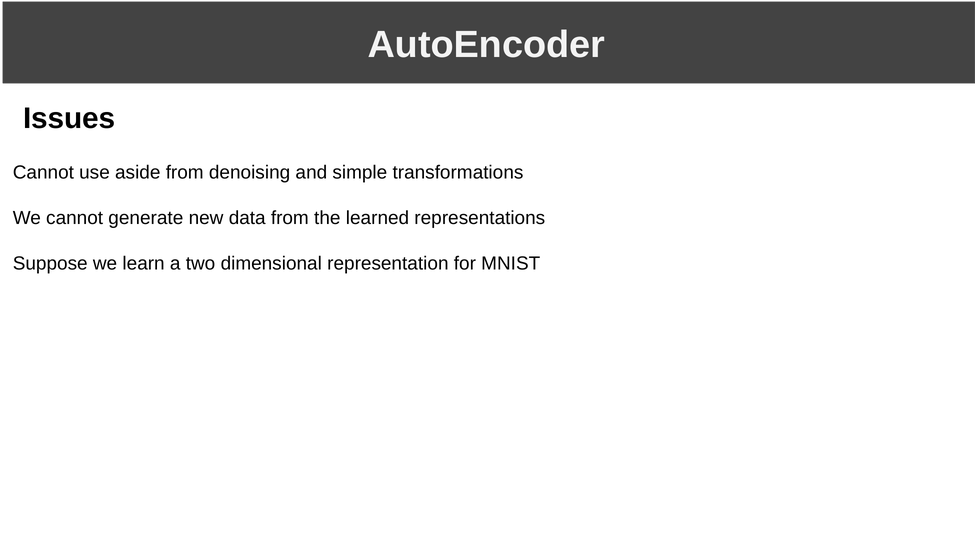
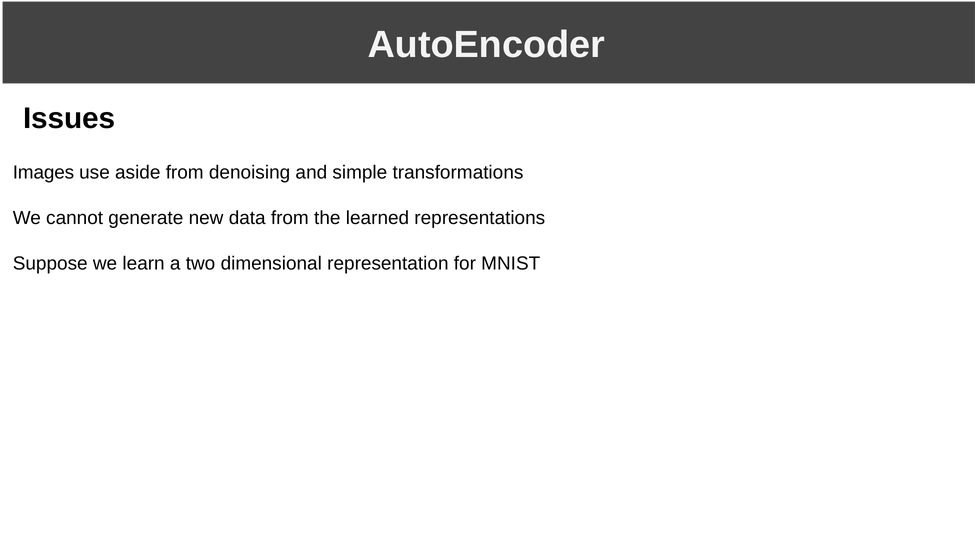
Cannot at (43, 173): Cannot -> Images
